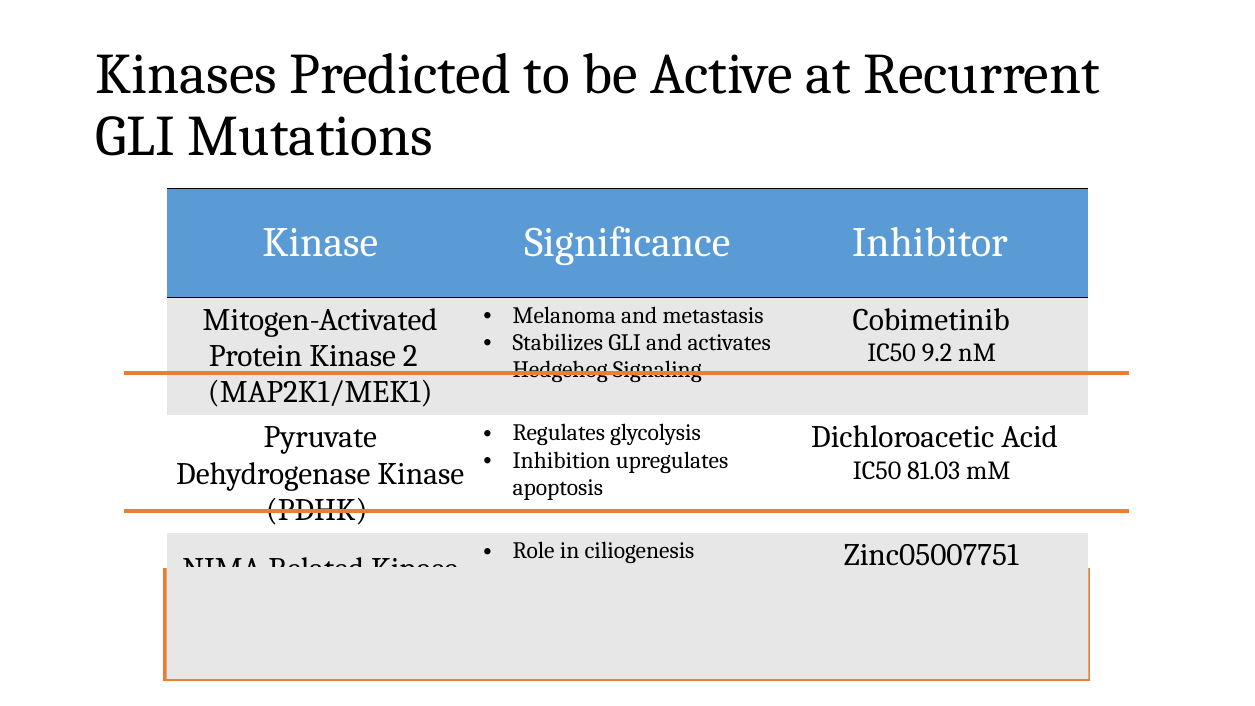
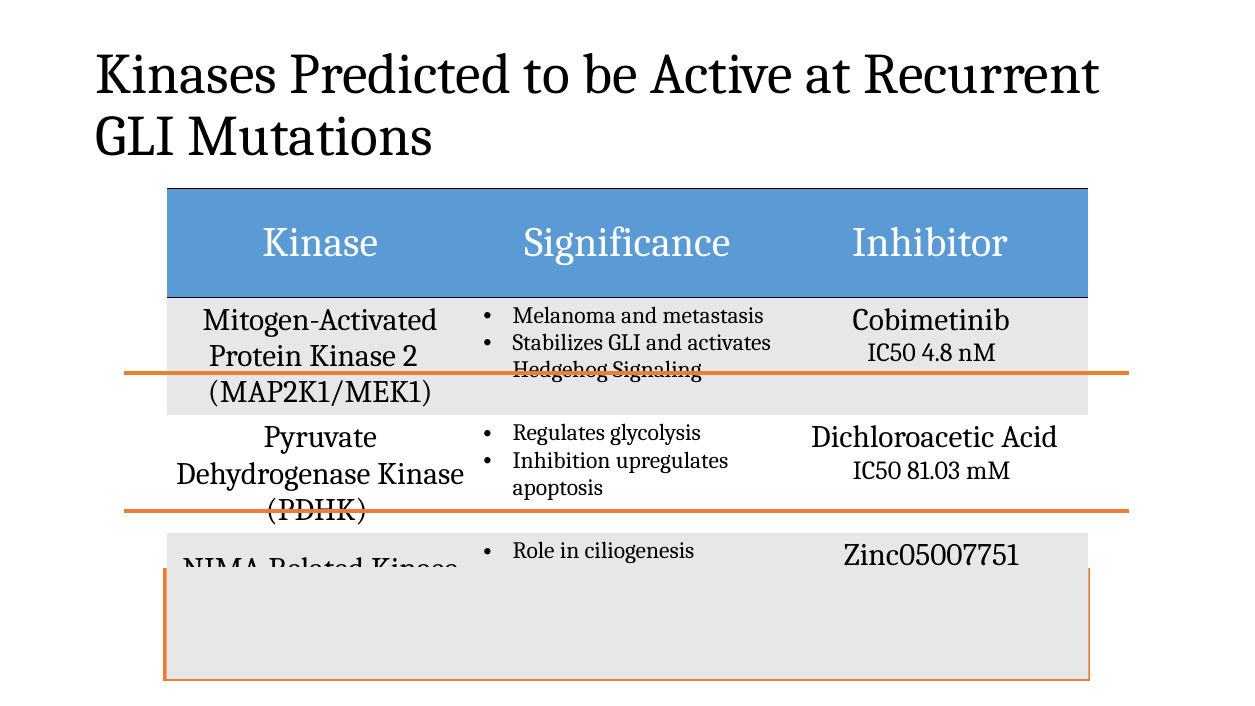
9.2: 9.2 -> 4.8
